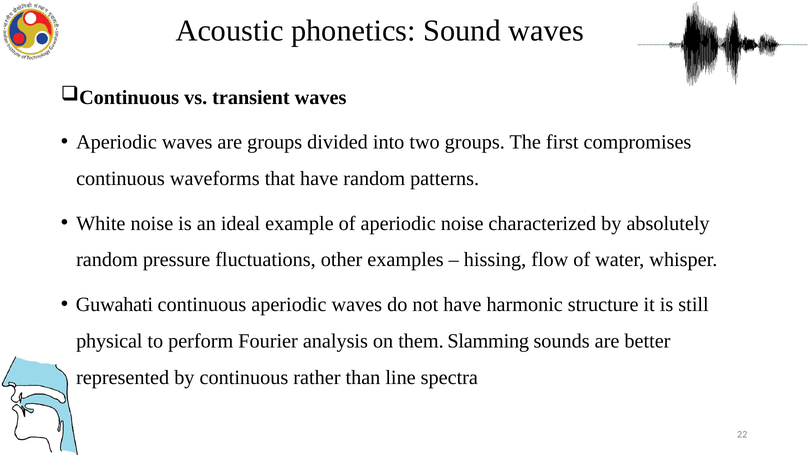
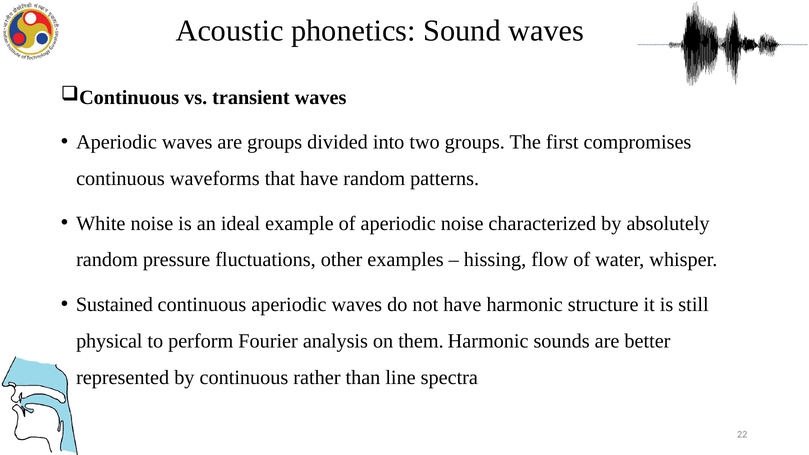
Guwahati: Guwahati -> Sustained
them Slamming: Slamming -> Harmonic
